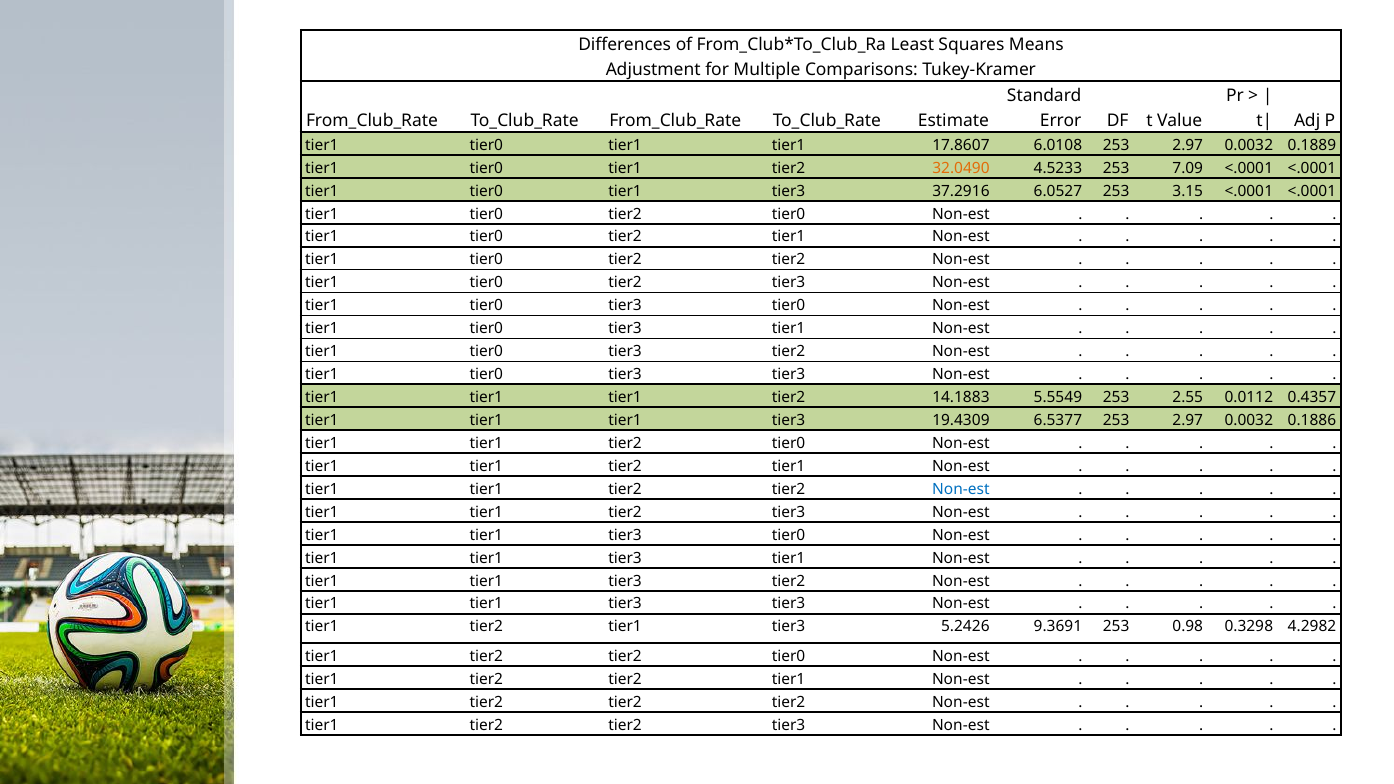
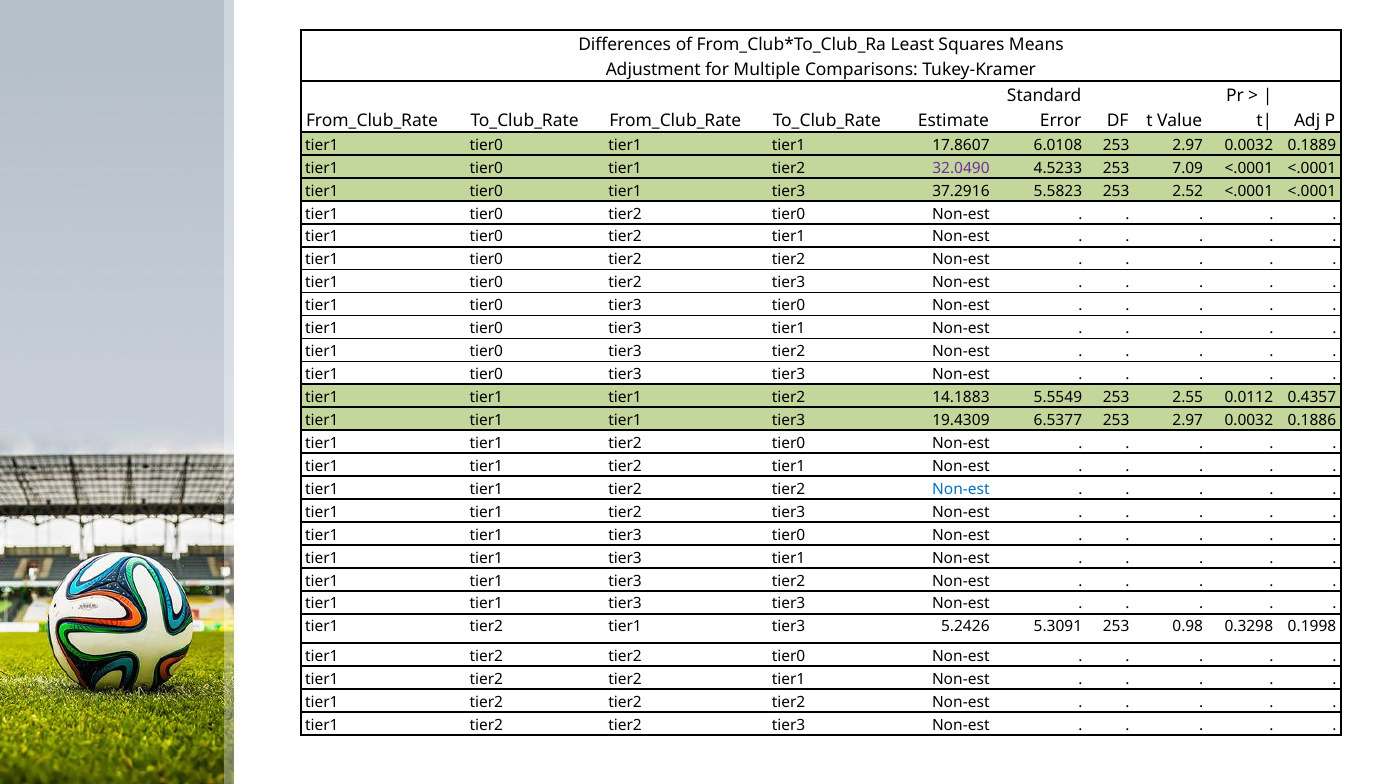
32.0490 colour: orange -> purple
6.0527: 6.0527 -> 5.5823
3.15: 3.15 -> 2.52
9.3691: 9.3691 -> 5.3091
4.2982: 4.2982 -> 0.1998
